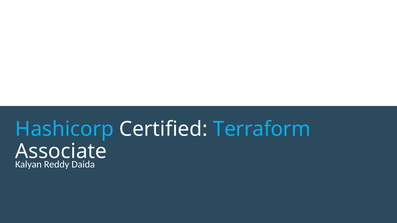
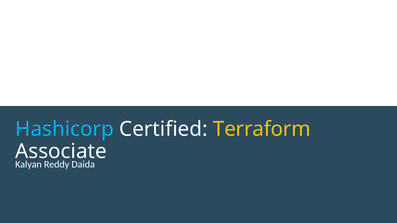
Terraform colour: light blue -> yellow
